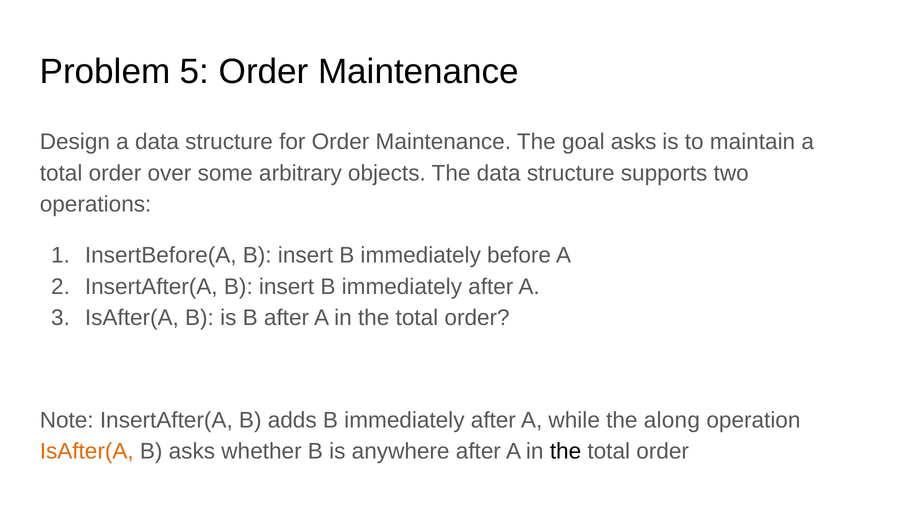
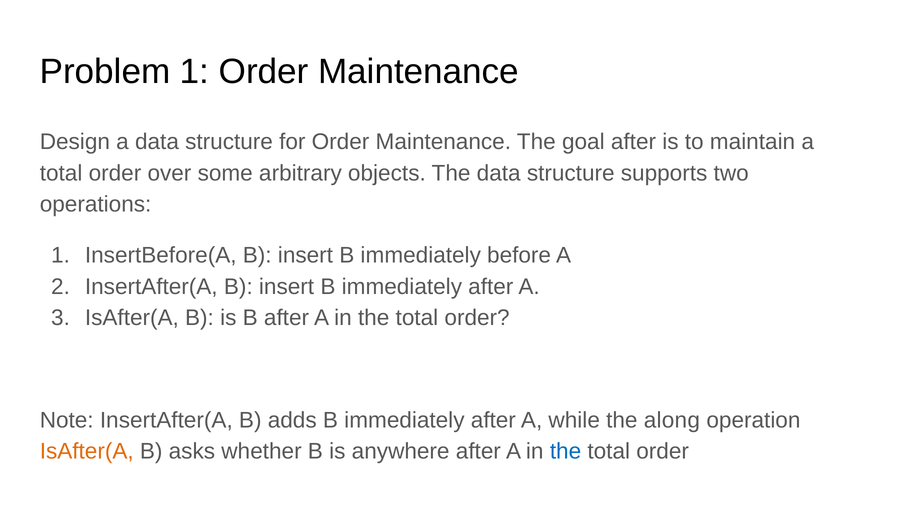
Problem 5: 5 -> 1
goal asks: asks -> after
the at (566, 451) colour: black -> blue
